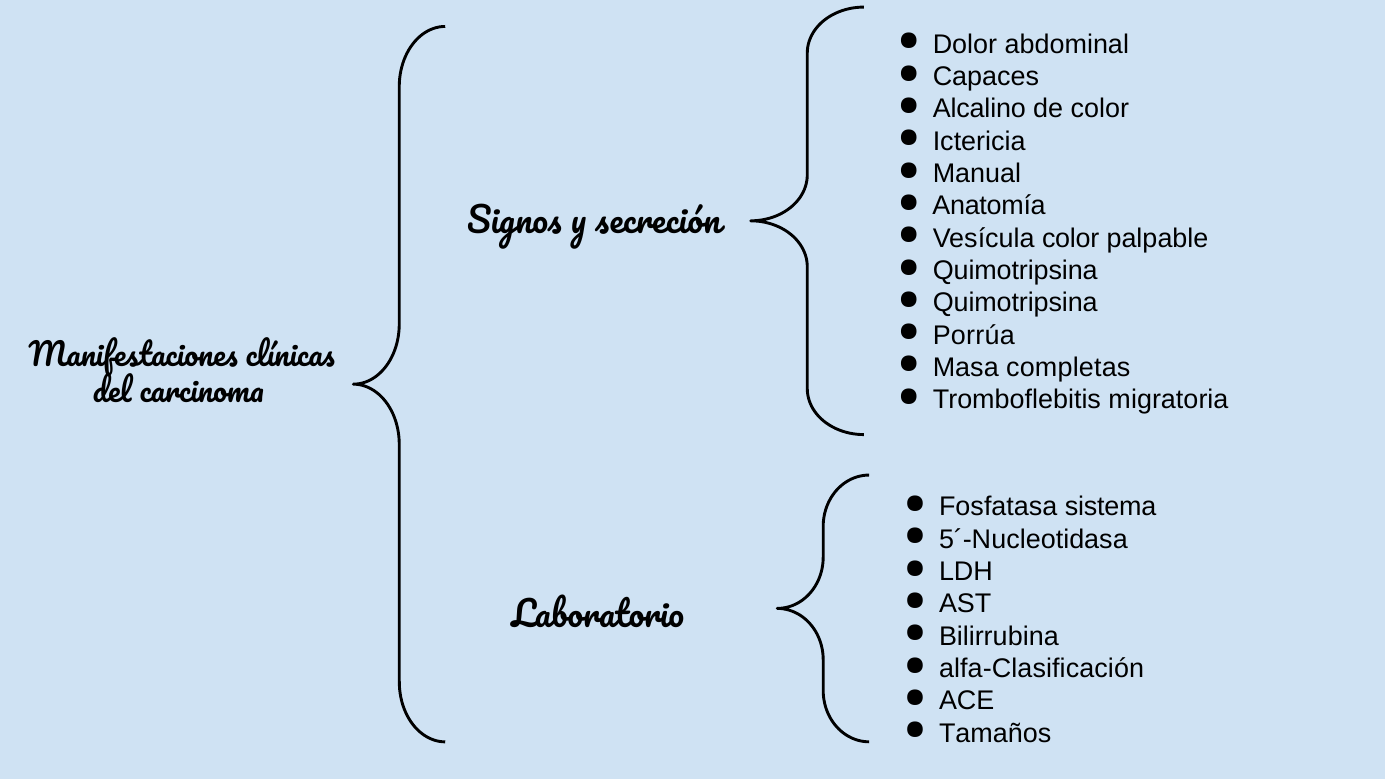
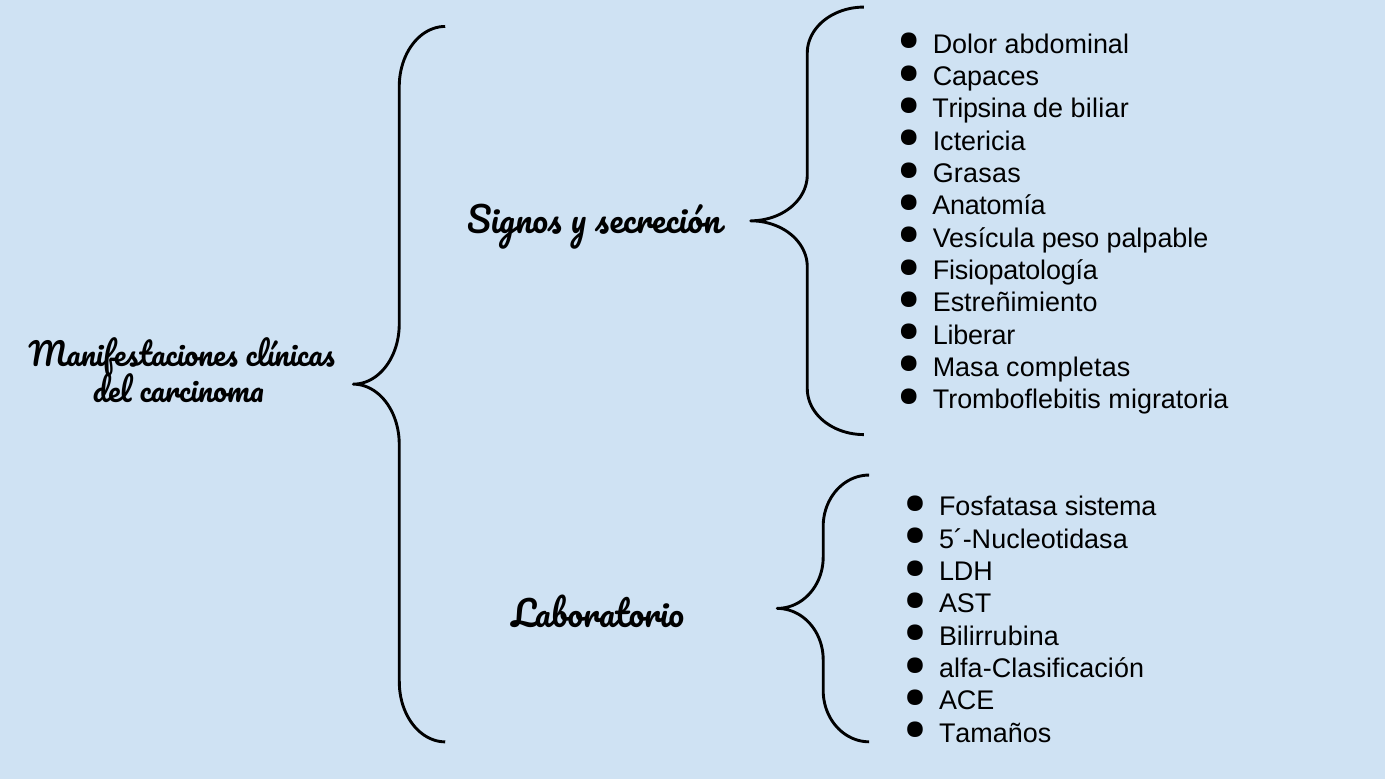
Alcalino: Alcalino -> Tripsina
de color: color -> biliar
Manual: Manual -> Grasas
Vesícula color: color -> peso
Quimotripsina at (1015, 271): Quimotripsina -> Fisiopatología
Quimotripsina at (1015, 303): Quimotripsina -> Estreñimiento
Porrúa: Porrúa -> Liberar
